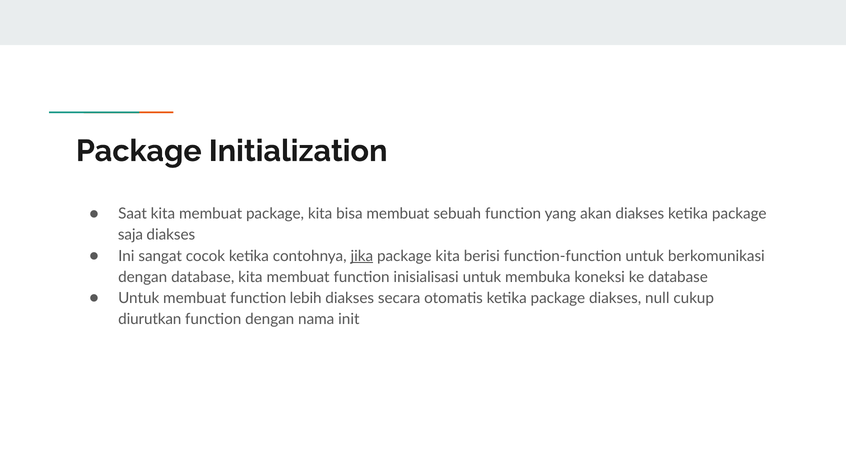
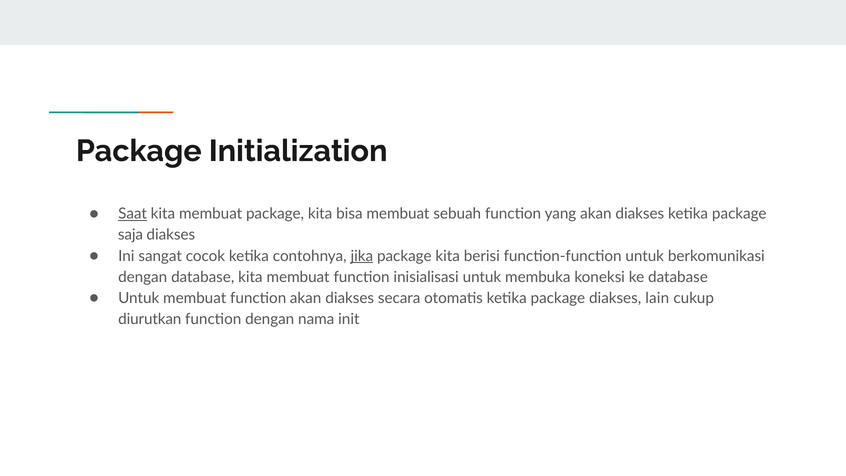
Saat underline: none -> present
function lebih: lebih -> akan
null: null -> lain
